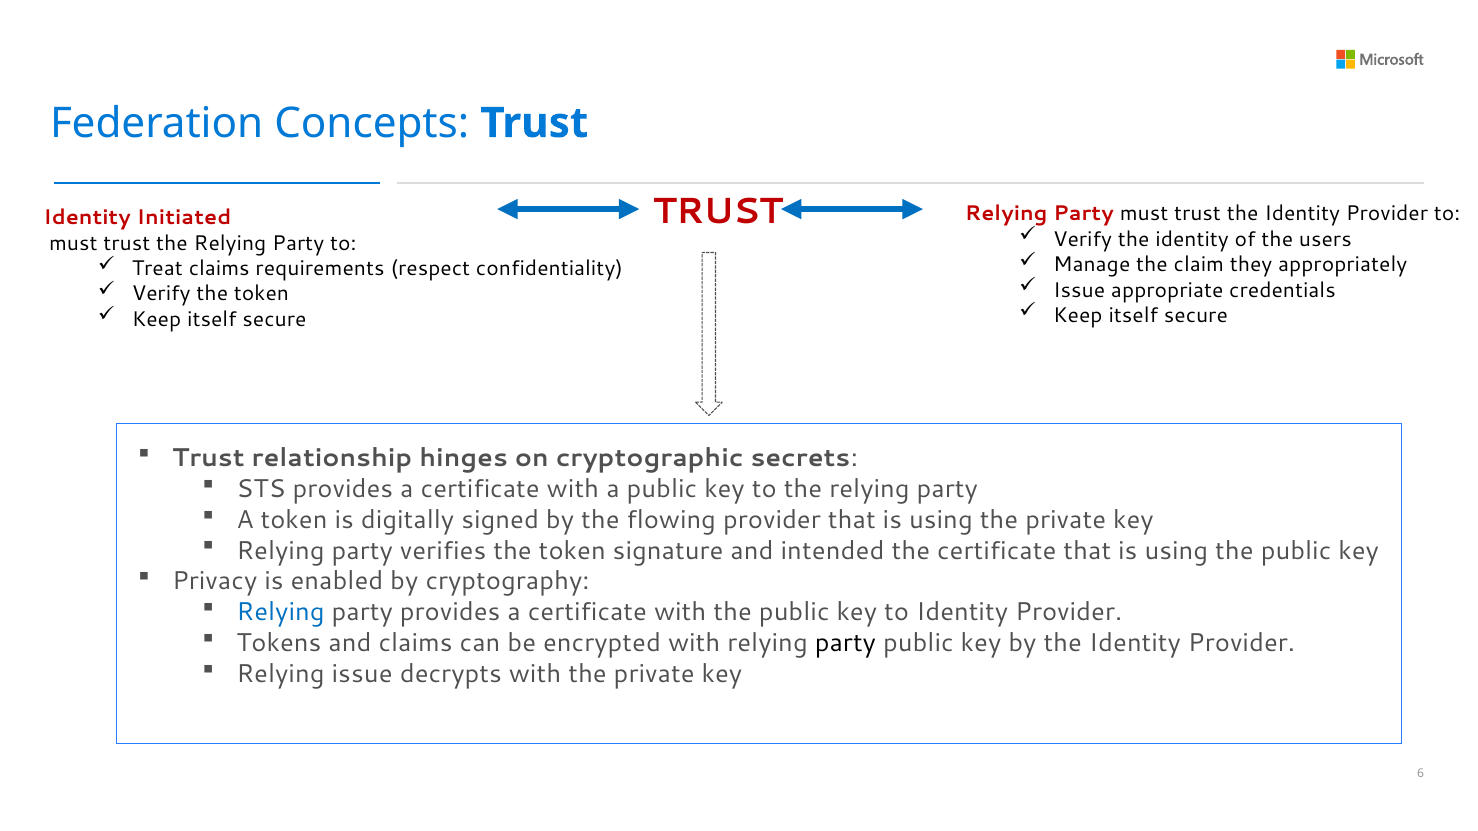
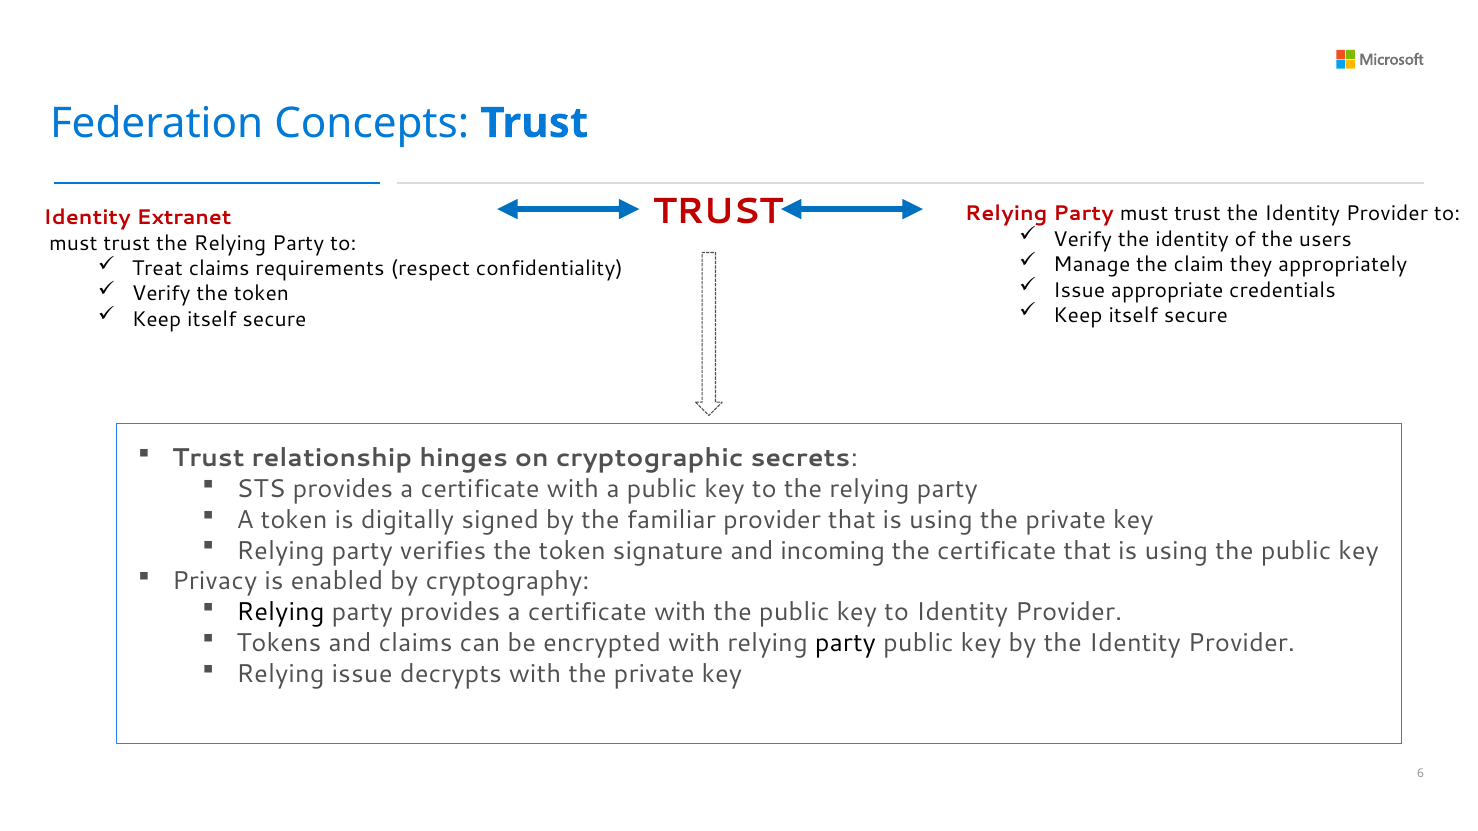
Initiated: Initiated -> Extranet
flowing: flowing -> familiar
intended: intended -> incoming
Relying at (280, 612) colour: blue -> black
